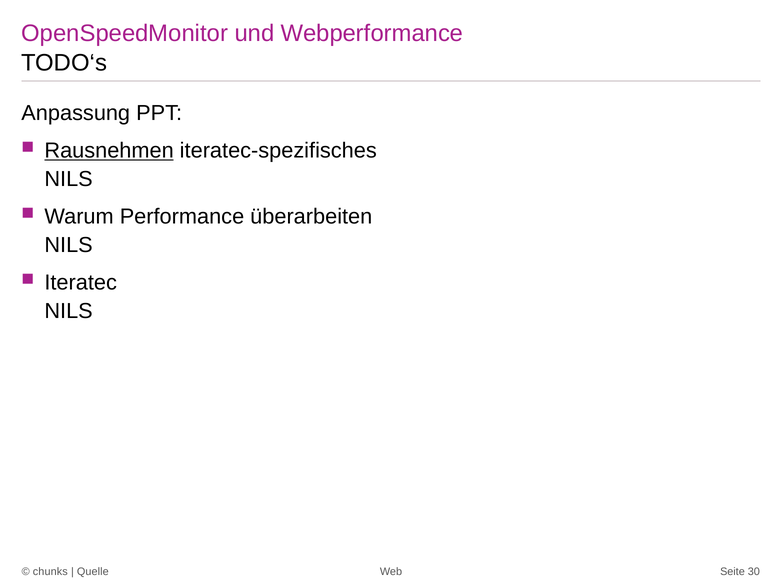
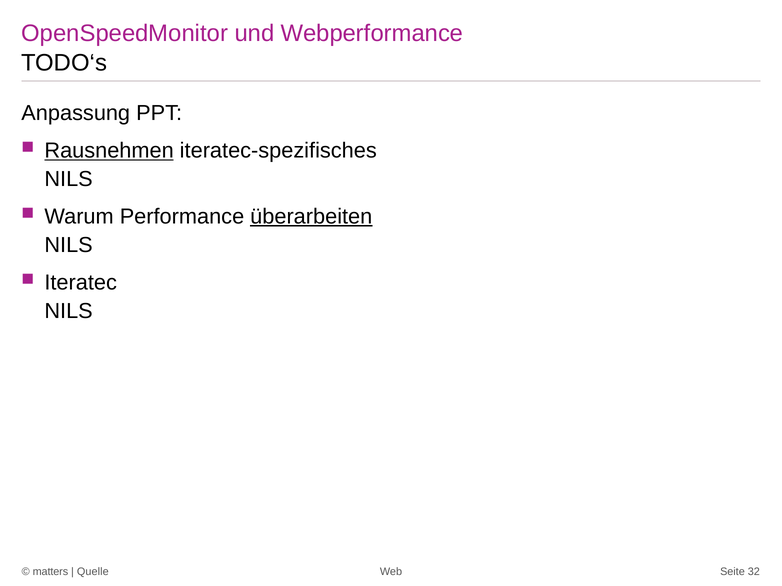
überarbeiten underline: none -> present
chunks: chunks -> matters
30: 30 -> 32
